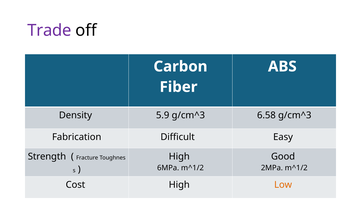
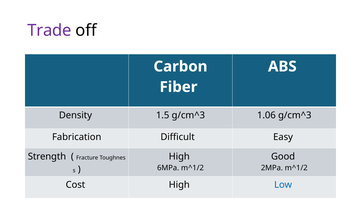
5.9: 5.9 -> 1.5
6.58: 6.58 -> 1.06
Low colour: orange -> blue
